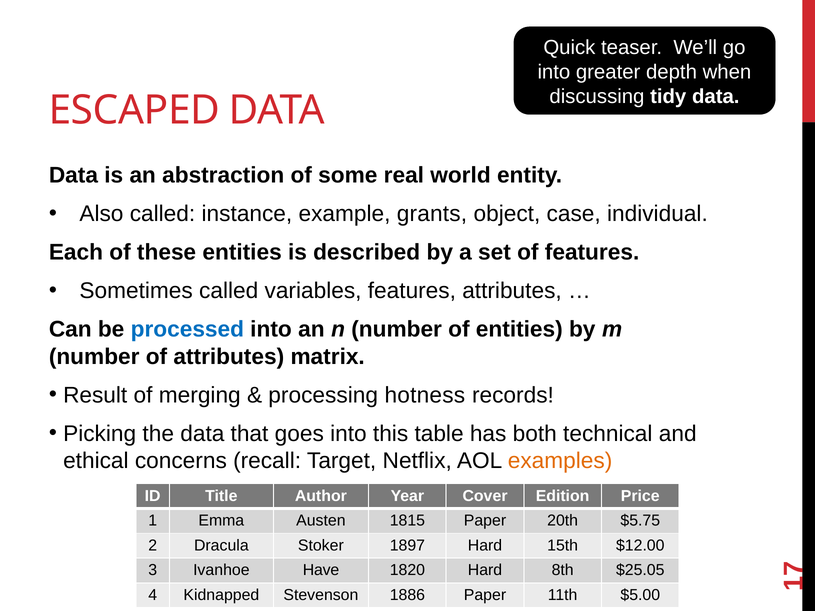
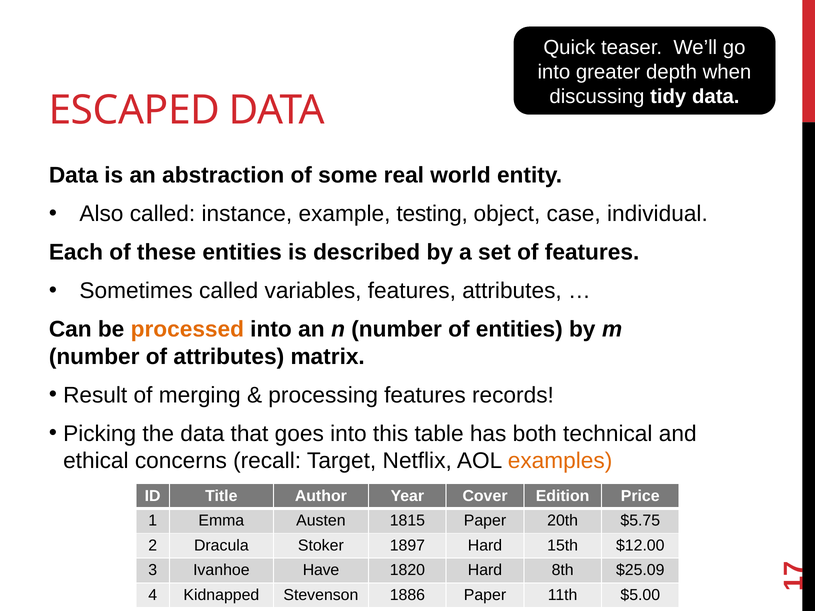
grants: grants -> testing
processed colour: blue -> orange
processing hotness: hotness -> features
$25.05: $25.05 -> $25.09
